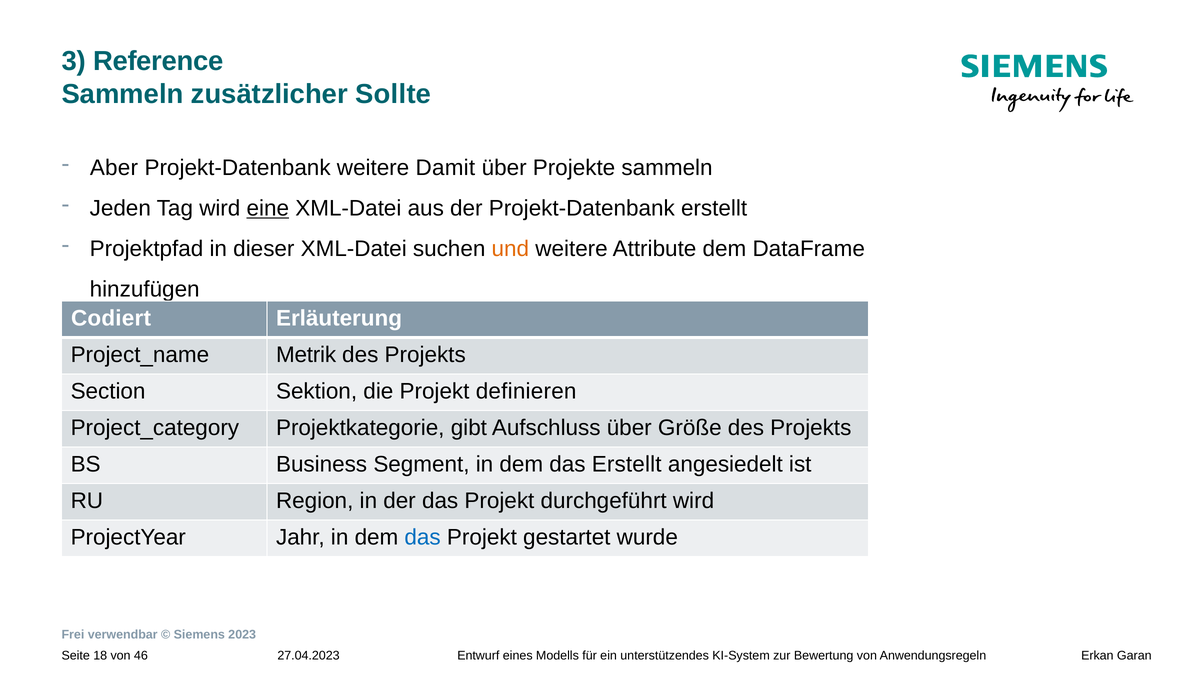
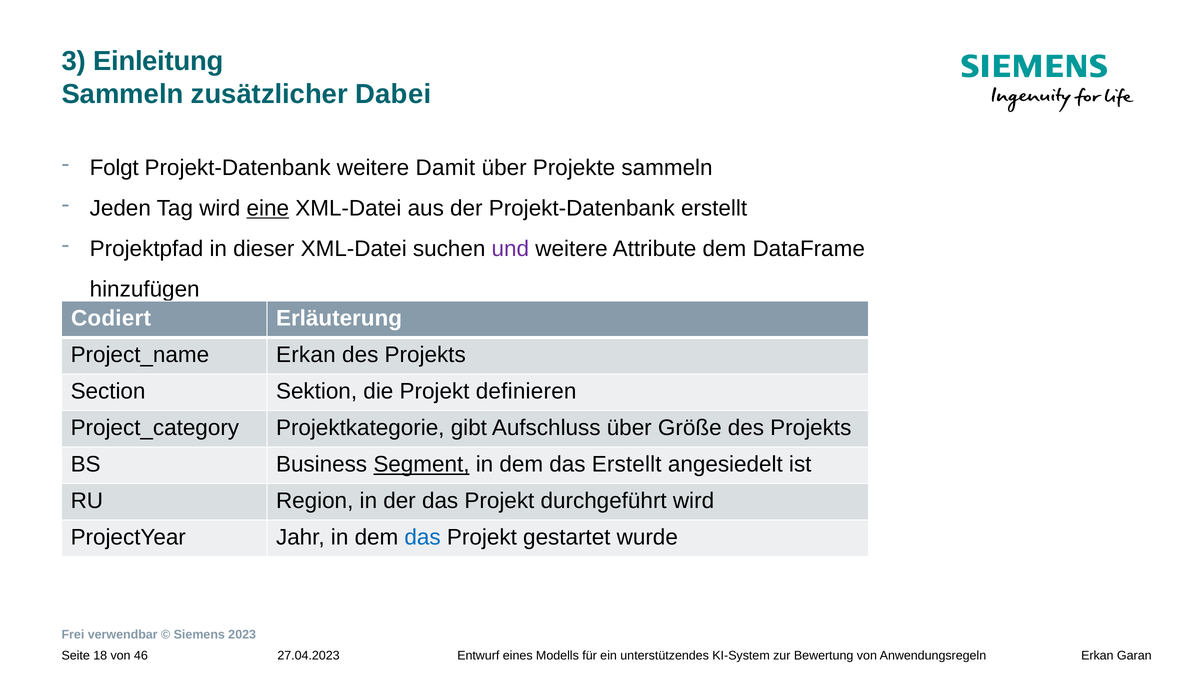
Reference: Reference -> Einleitung
Sollte: Sollte -> Dabei
Aber: Aber -> Folgt
und colour: orange -> purple
Metrik at (306, 355): Metrik -> Erkan
Segment underline: none -> present
